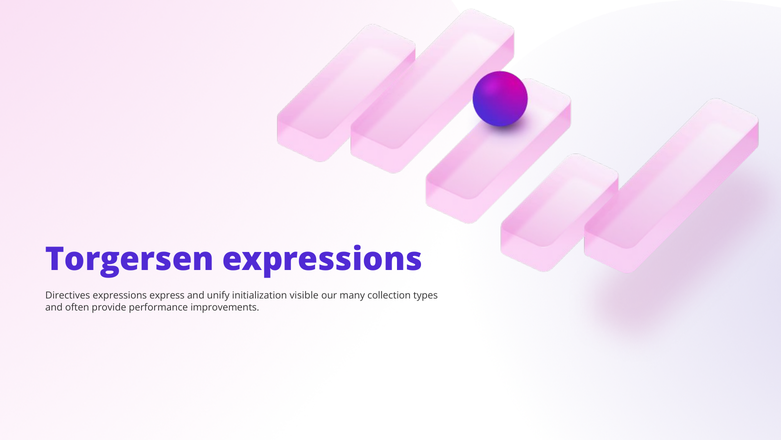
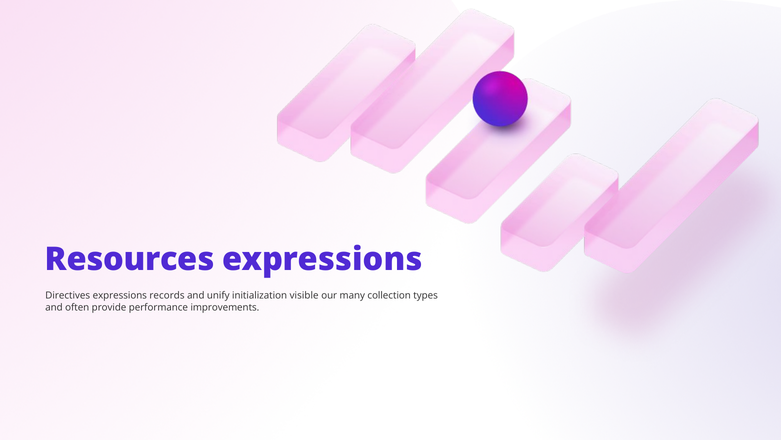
Torgersen: Torgersen -> Resources
express: express -> records
